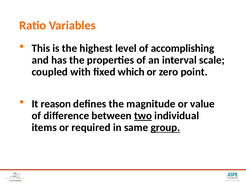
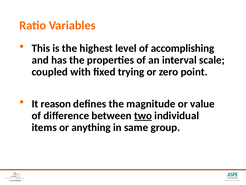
which: which -> trying
required: required -> anything
group underline: present -> none
